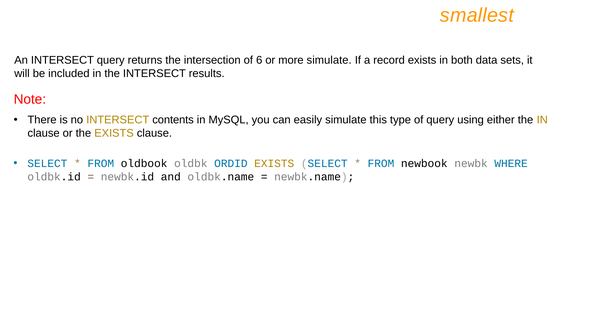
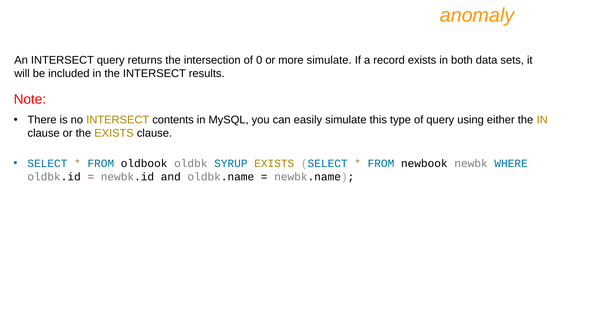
smallest: smallest -> anomaly
6: 6 -> 0
ORDID: ORDID -> SYRUP
